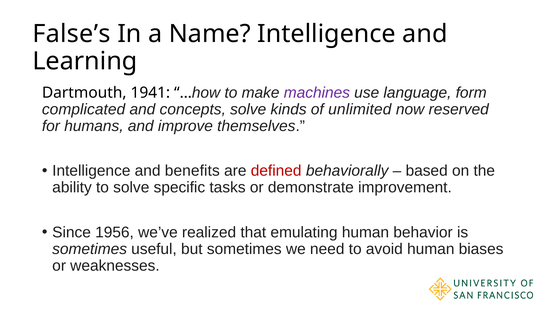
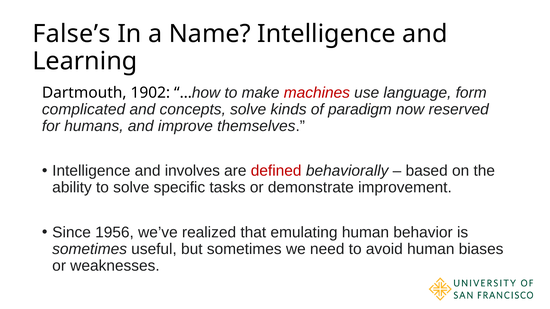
1941: 1941 -> 1902
machines colour: purple -> red
unlimited: unlimited -> paradigm
benefits: benefits -> involves
